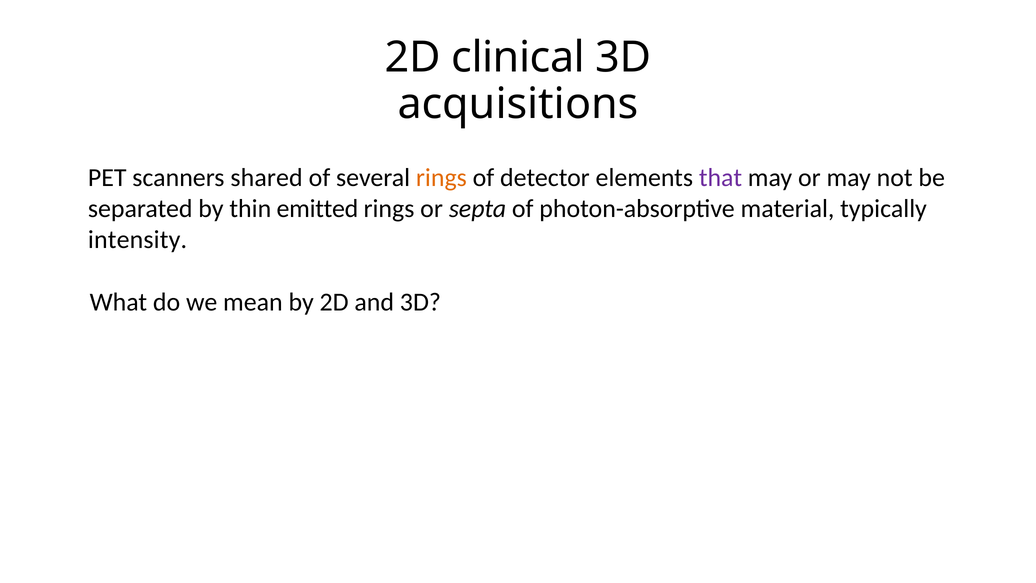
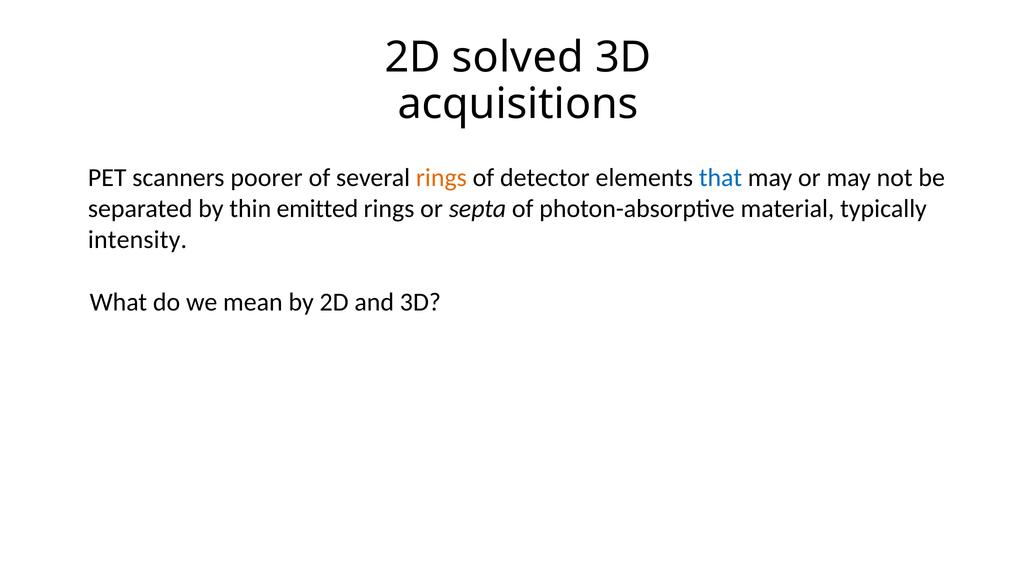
clinical: clinical -> solved
shared: shared -> poorer
that colour: purple -> blue
